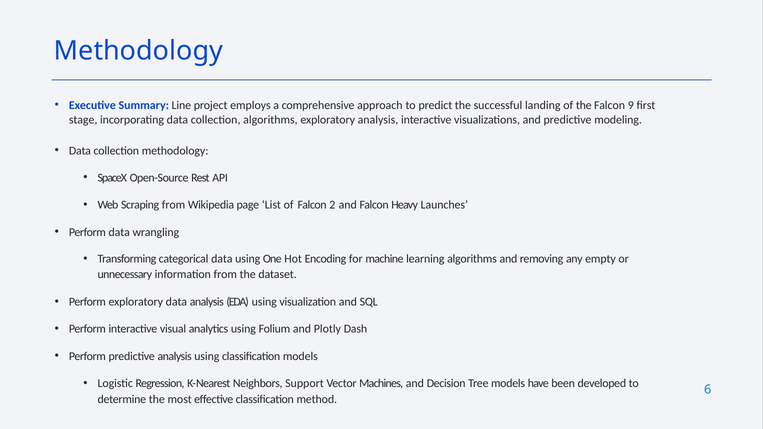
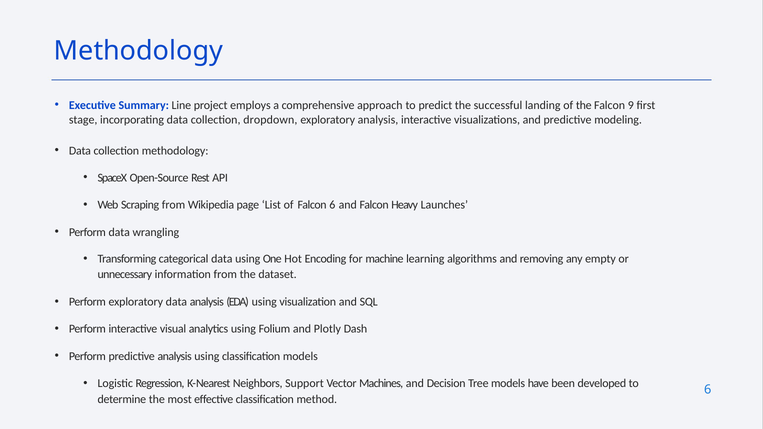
collection algorithms: algorithms -> dropdown
Falcon 2: 2 -> 6
